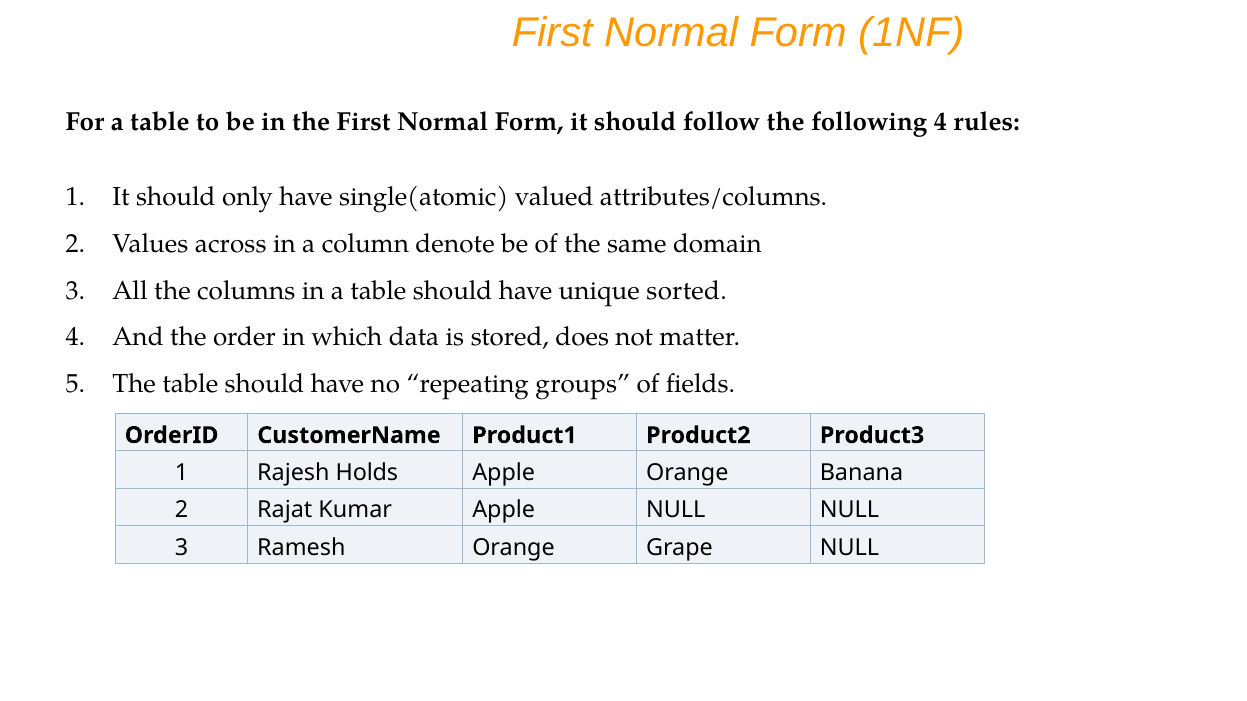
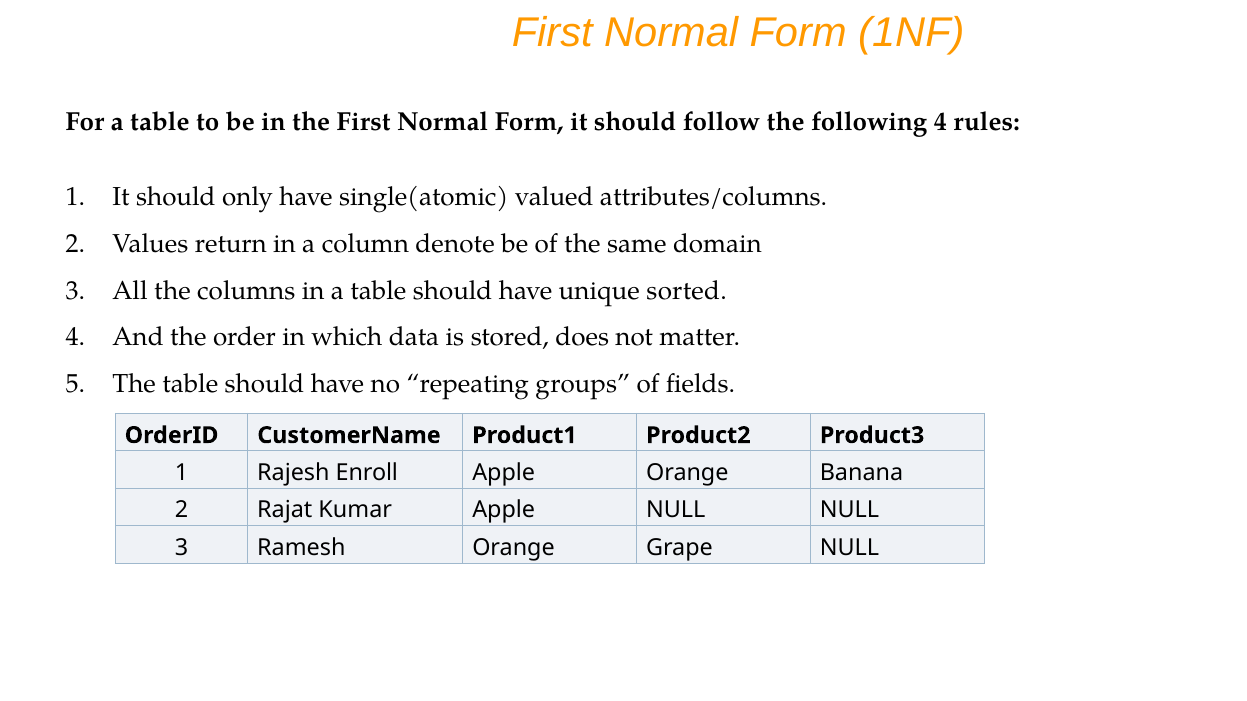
across: across -> return
Holds: Holds -> Enroll
